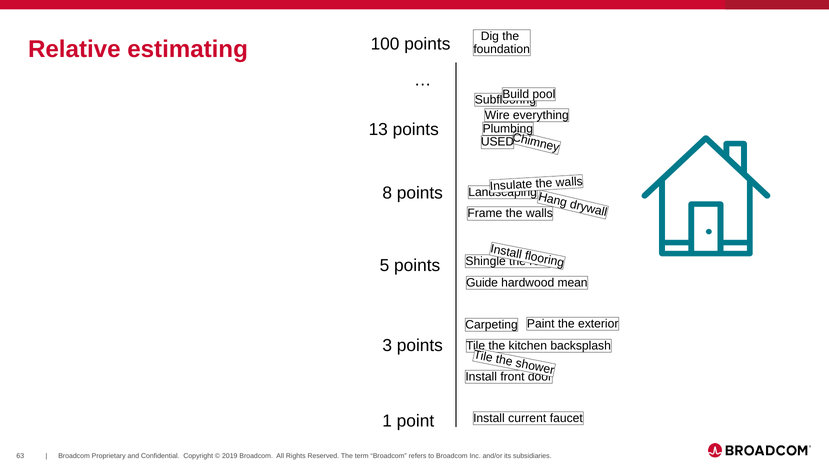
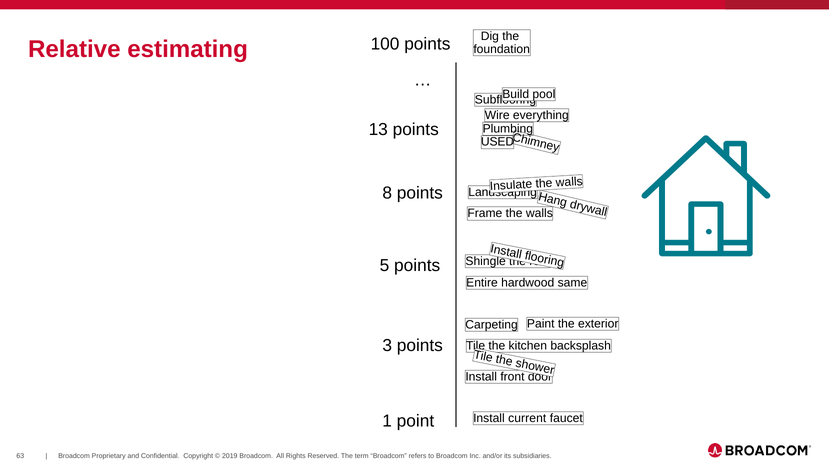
Guide: Guide -> Entire
mean: mean -> same
